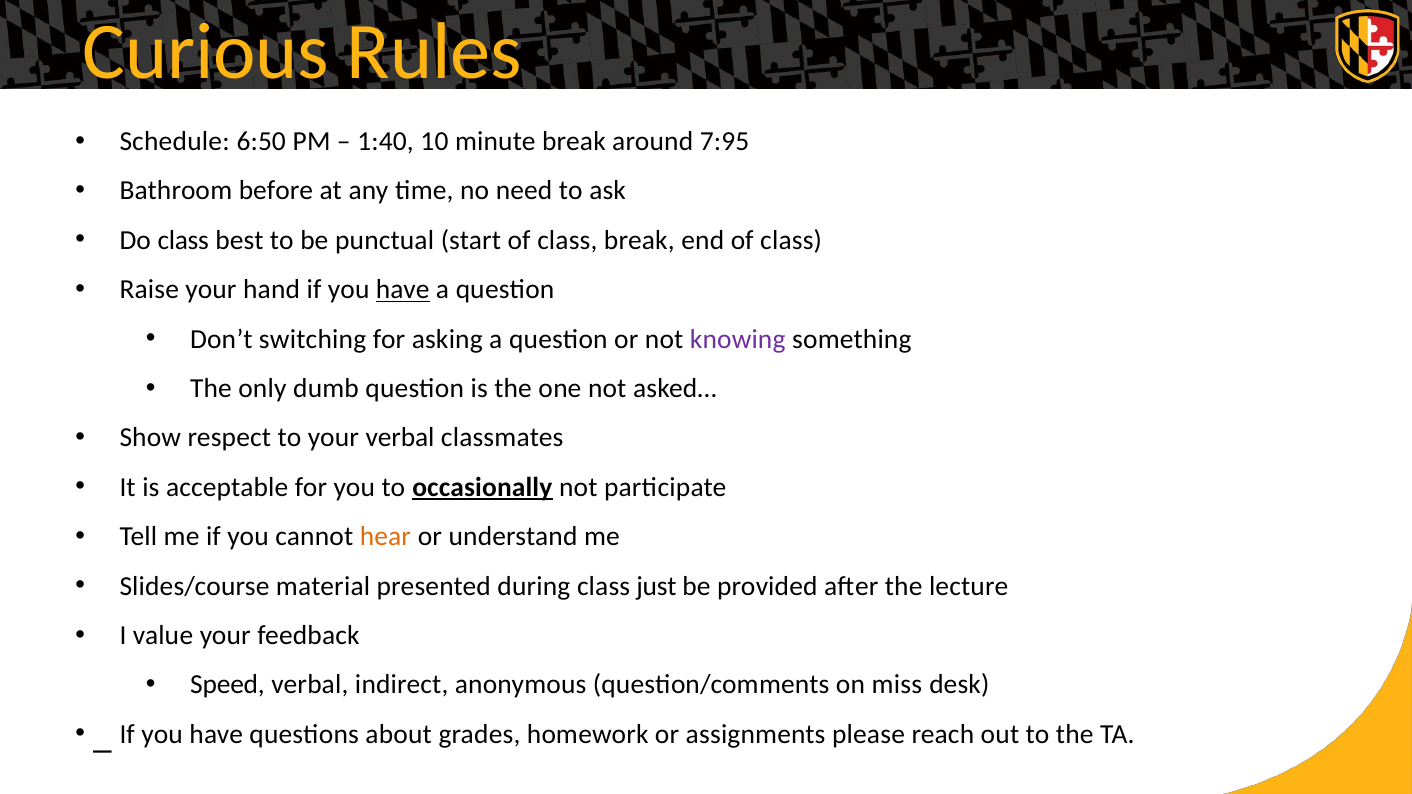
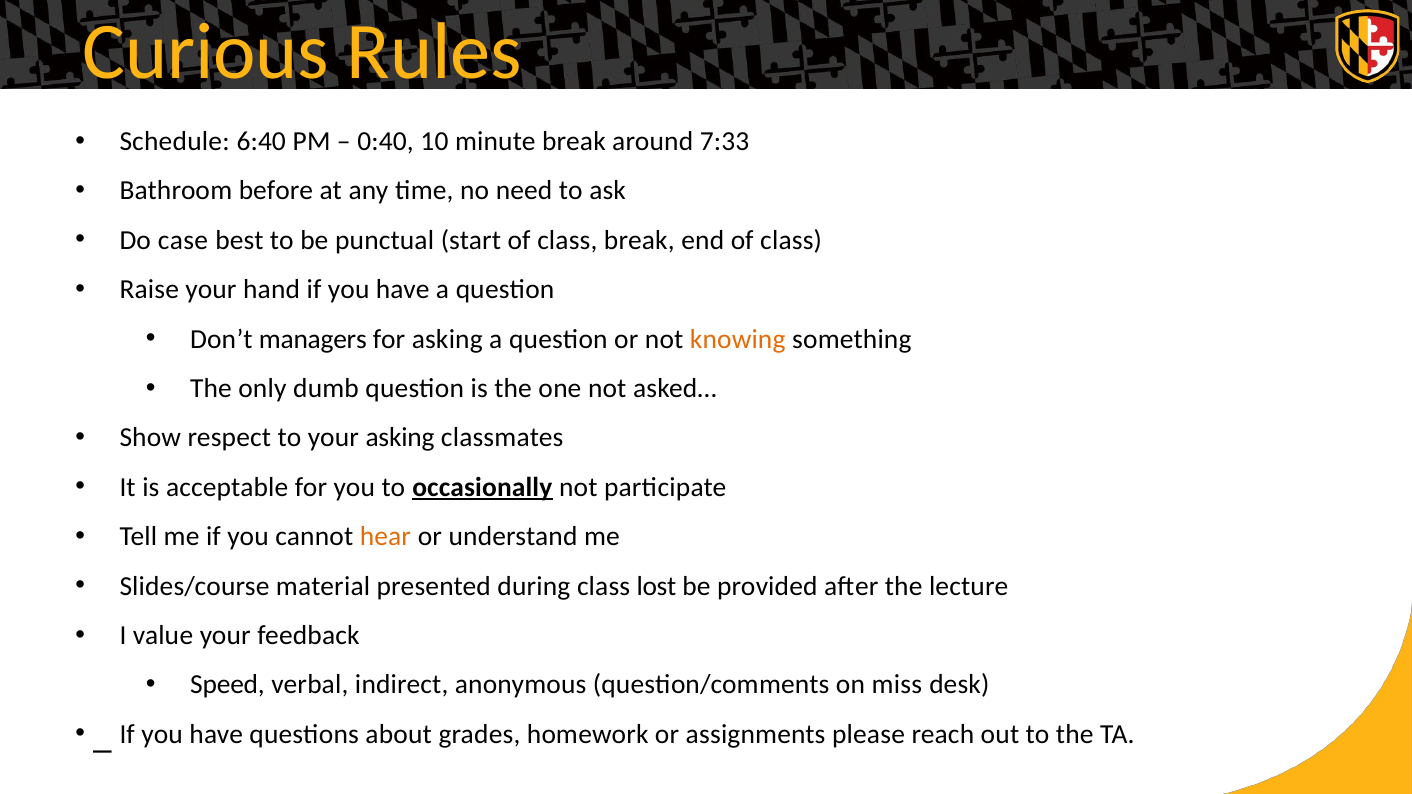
6:50: 6:50 -> 6:40
1:40: 1:40 -> 0:40
7:95: 7:95 -> 7:33
Do class: class -> case
have at (403, 290) underline: present -> none
switching: switching -> managers
knowing colour: purple -> orange
your verbal: verbal -> asking
just: just -> lost
